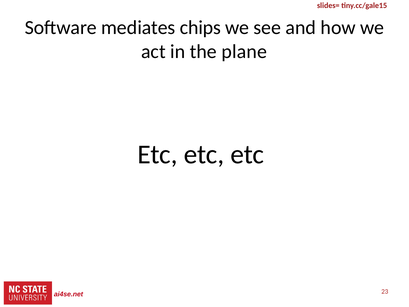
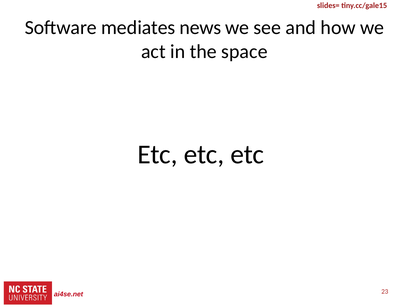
chips: chips -> news
plane: plane -> space
